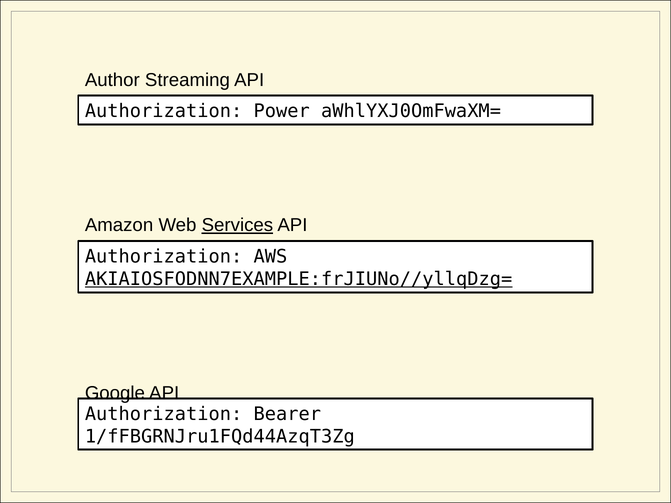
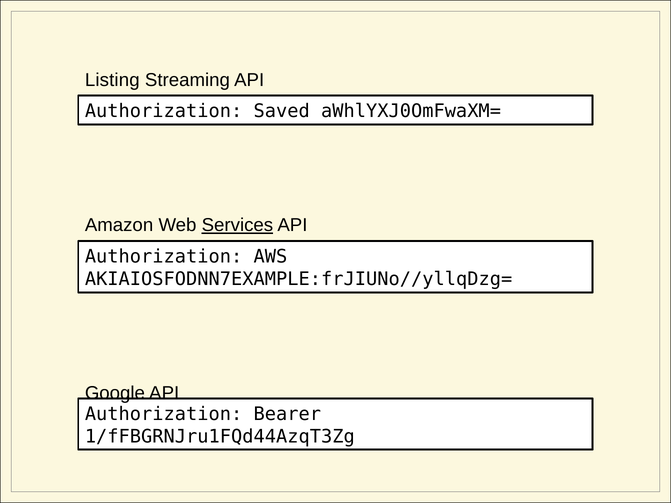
Author: Author -> Listing
Power: Power -> Saved
AKIAIOSFODNN7EXAMPLE:frJIUNo//yllqDzg= underline: present -> none
